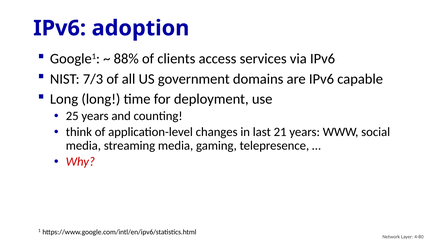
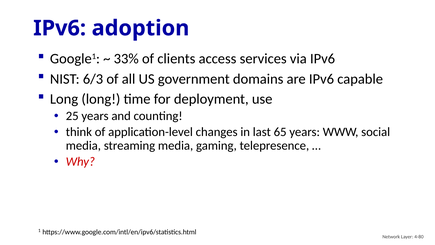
88%: 88% -> 33%
7/3: 7/3 -> 6/3
21: 21 -> 65
